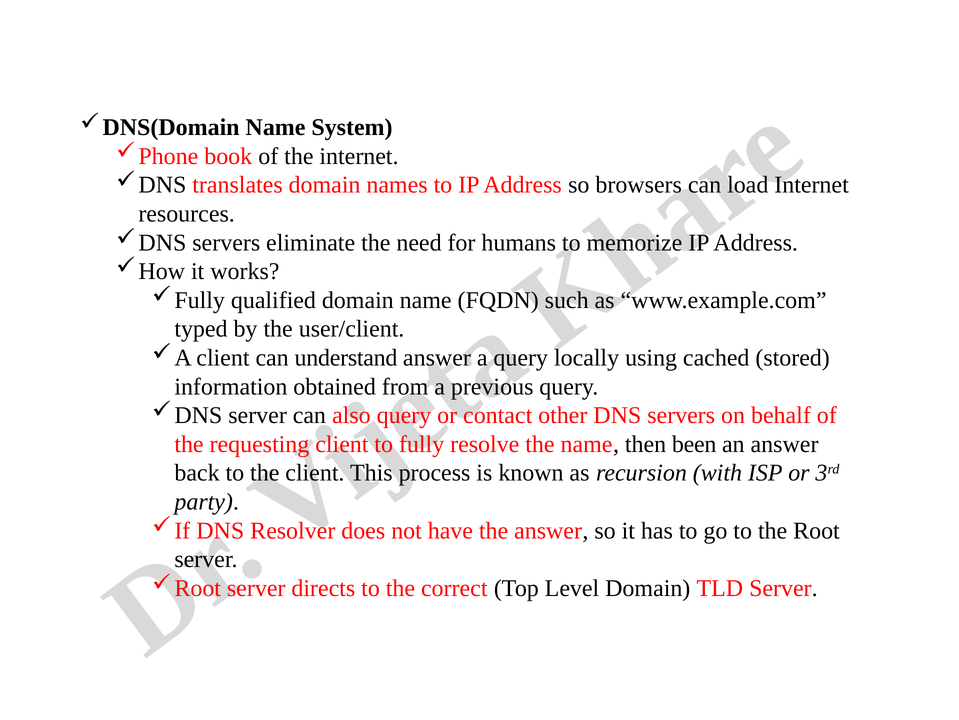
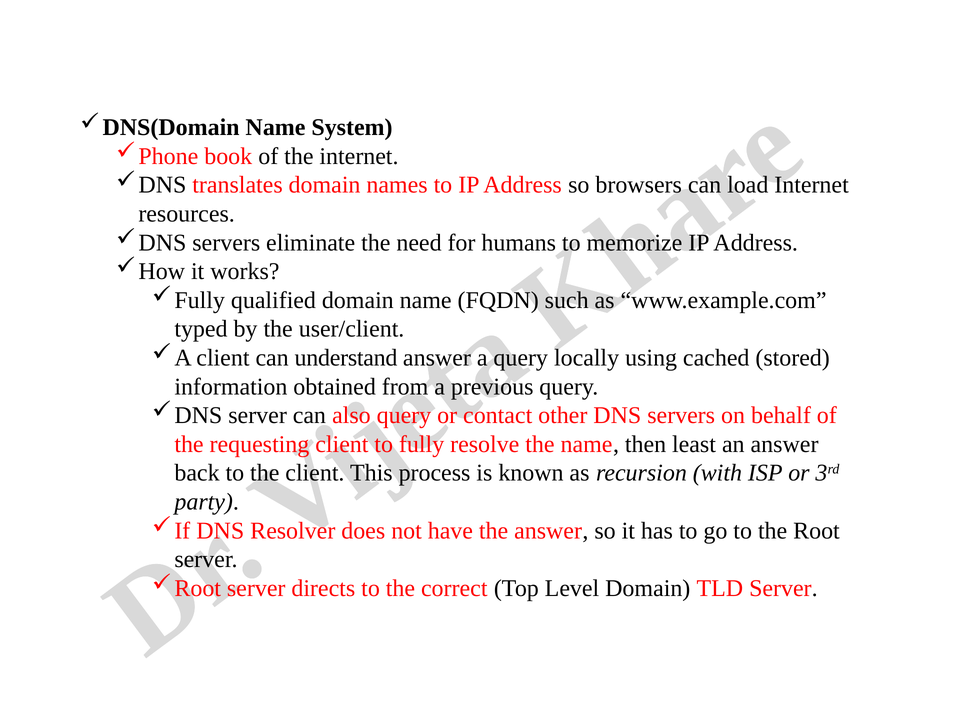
been: been -> least
